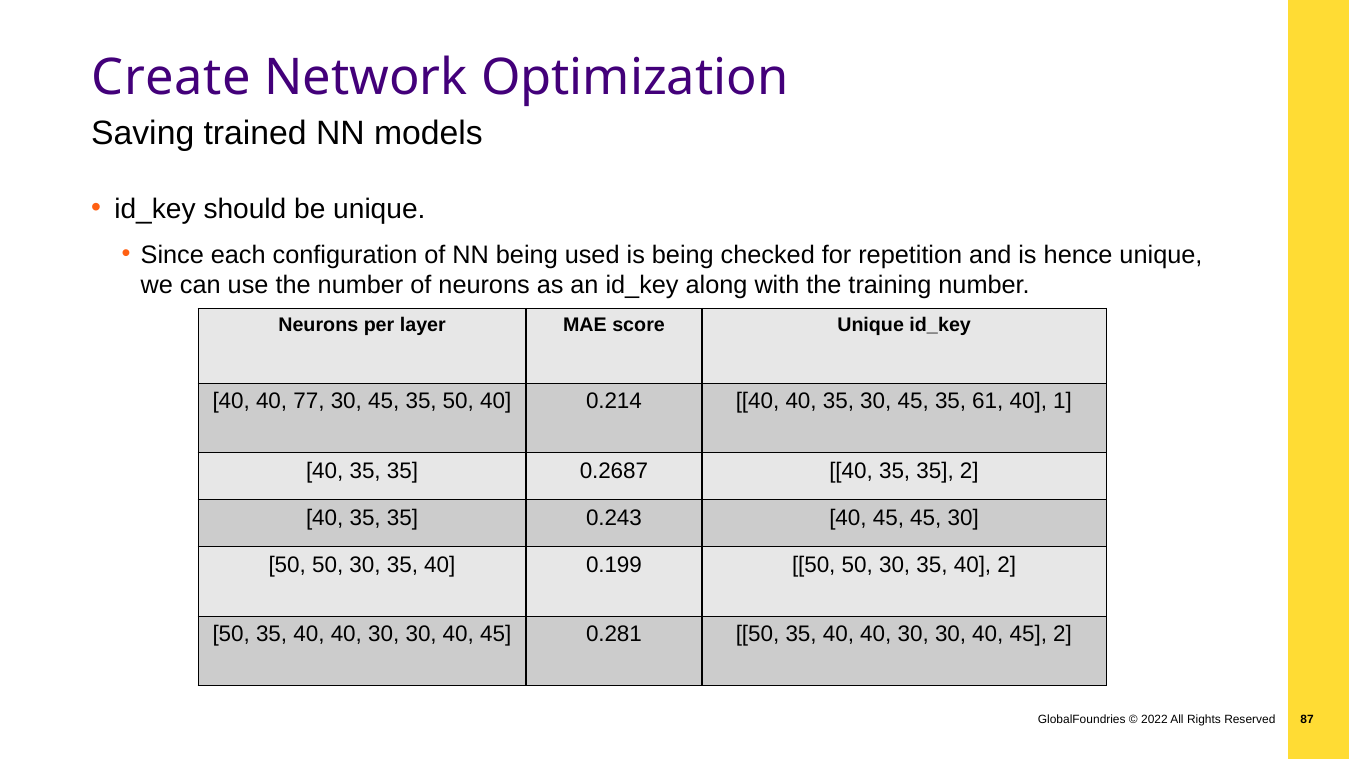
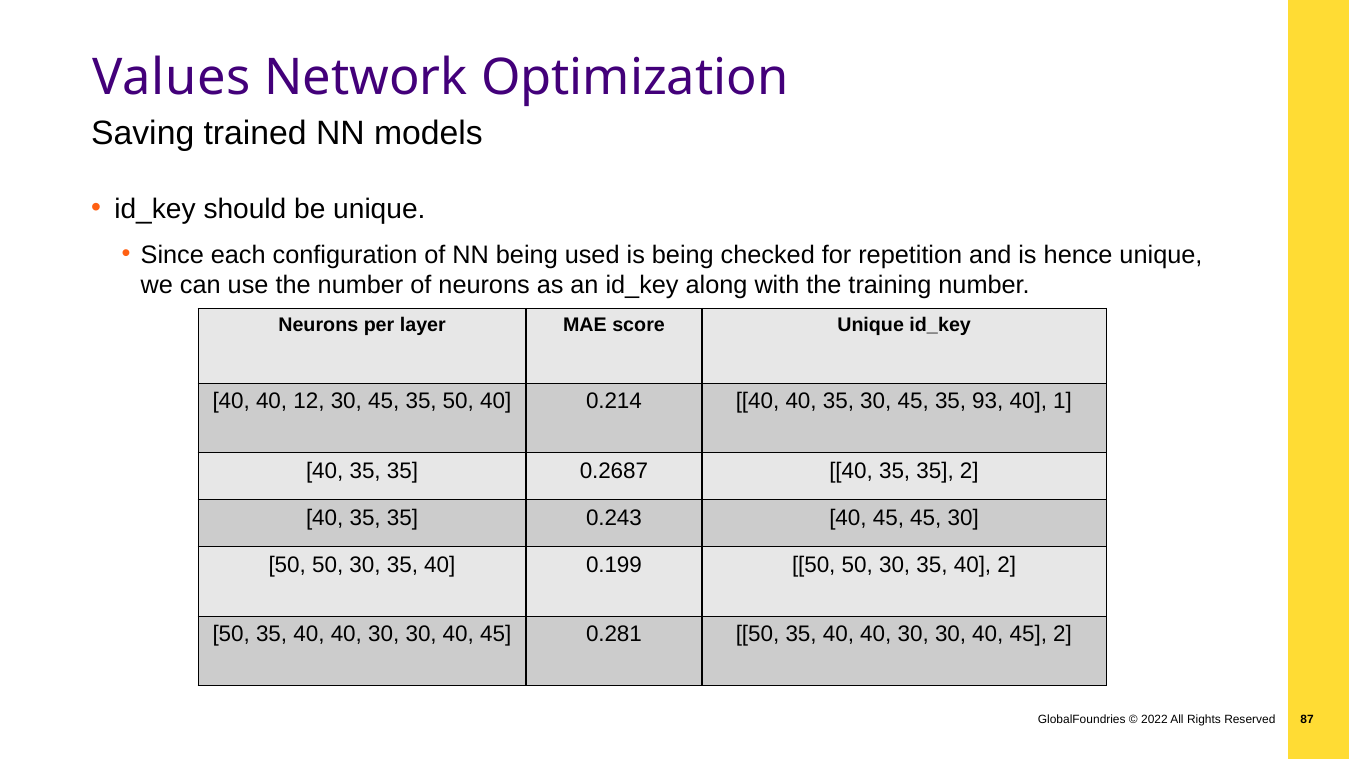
Create: Create -> Values
77: 77 -> 12
61: 61 -> 93
